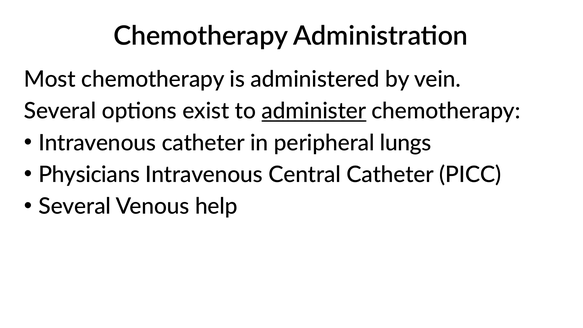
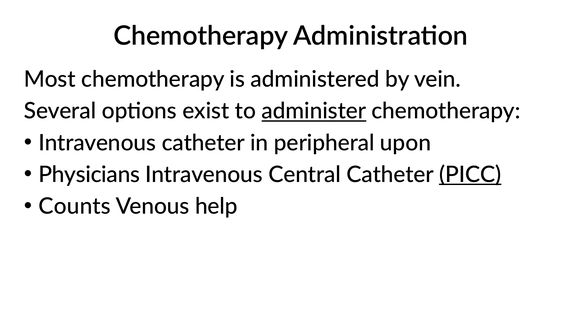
lungs: lungs -> upon
PICC underline: none -> present
Several at (75, 206): Several -> Counts
